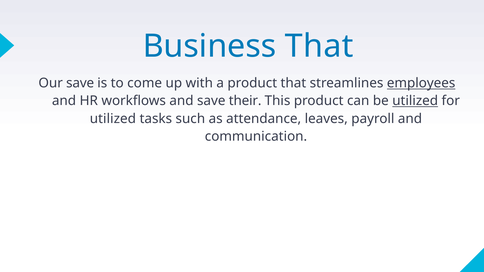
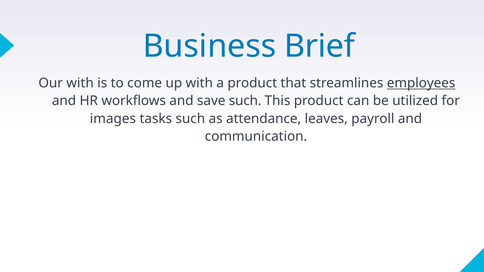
Business That: That -> Brief
Our save: save -> with
save their: their -> such
utilized at (415, 101) underline: present -> none
utilized at (113, 119): utilized -> images
